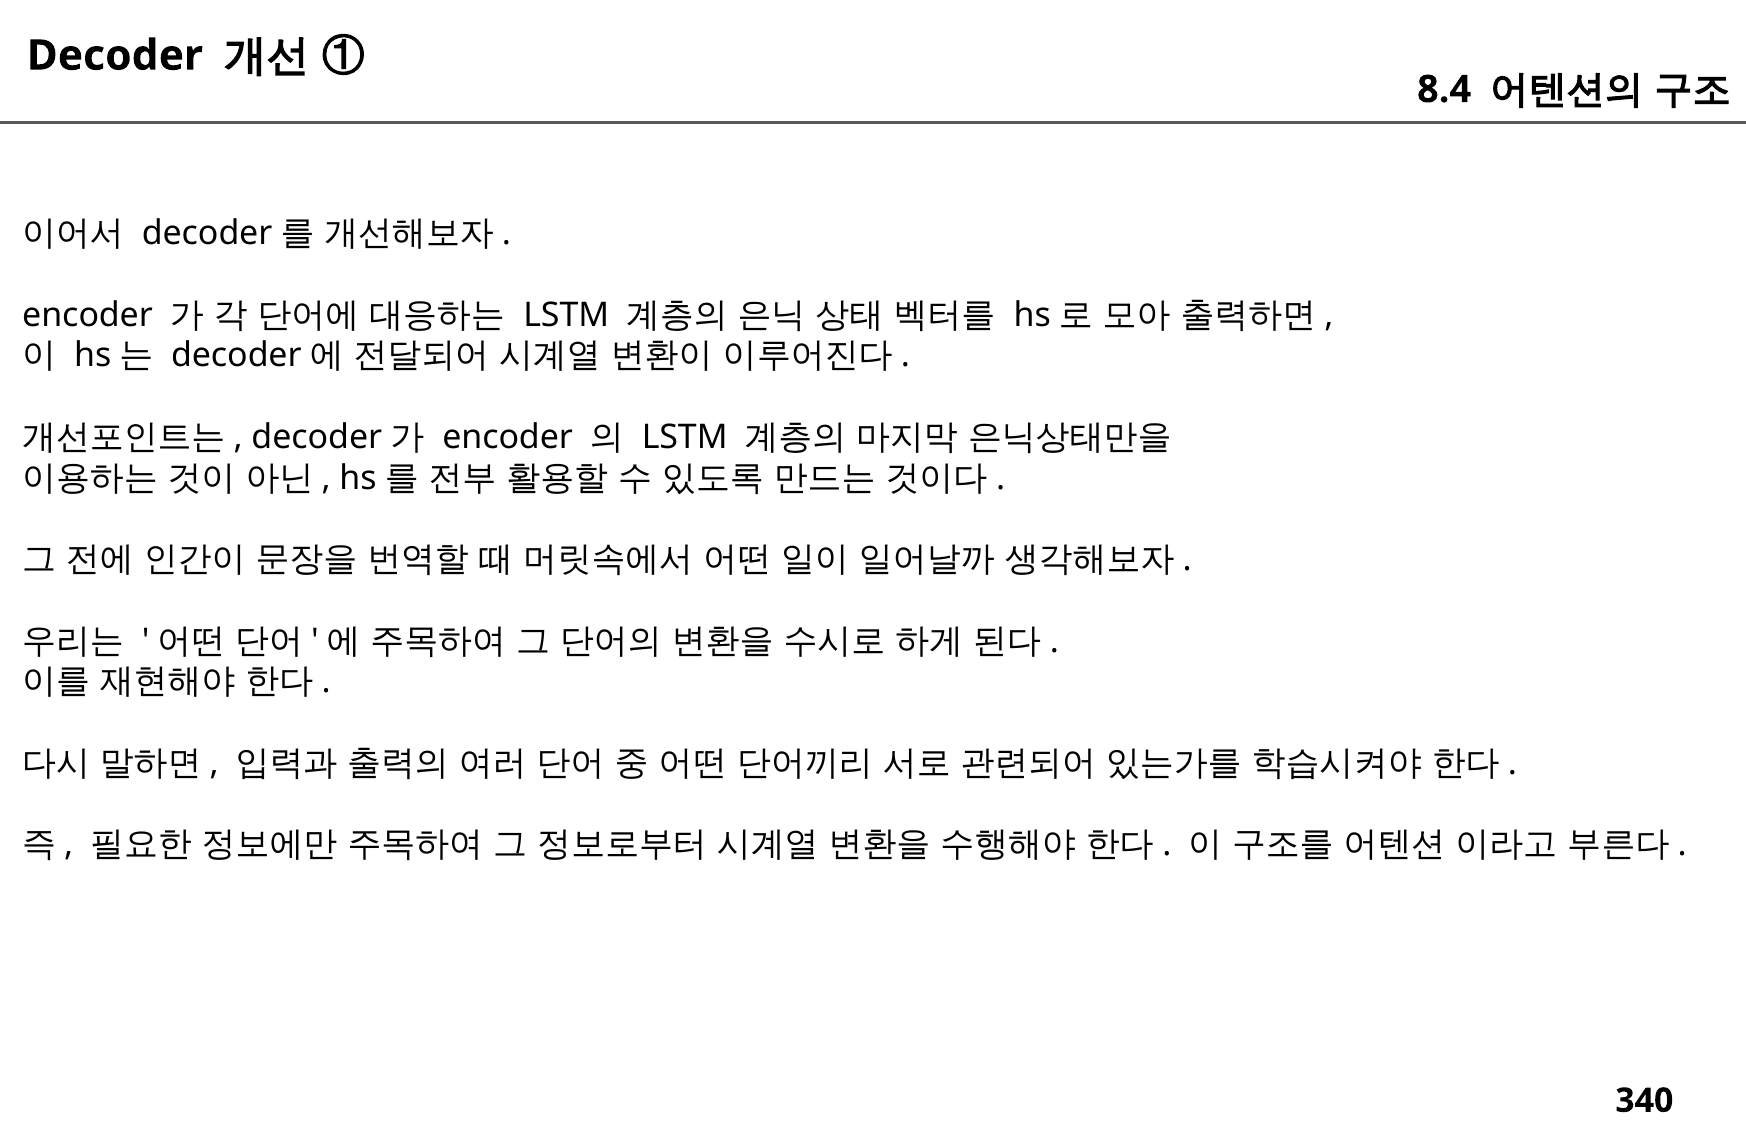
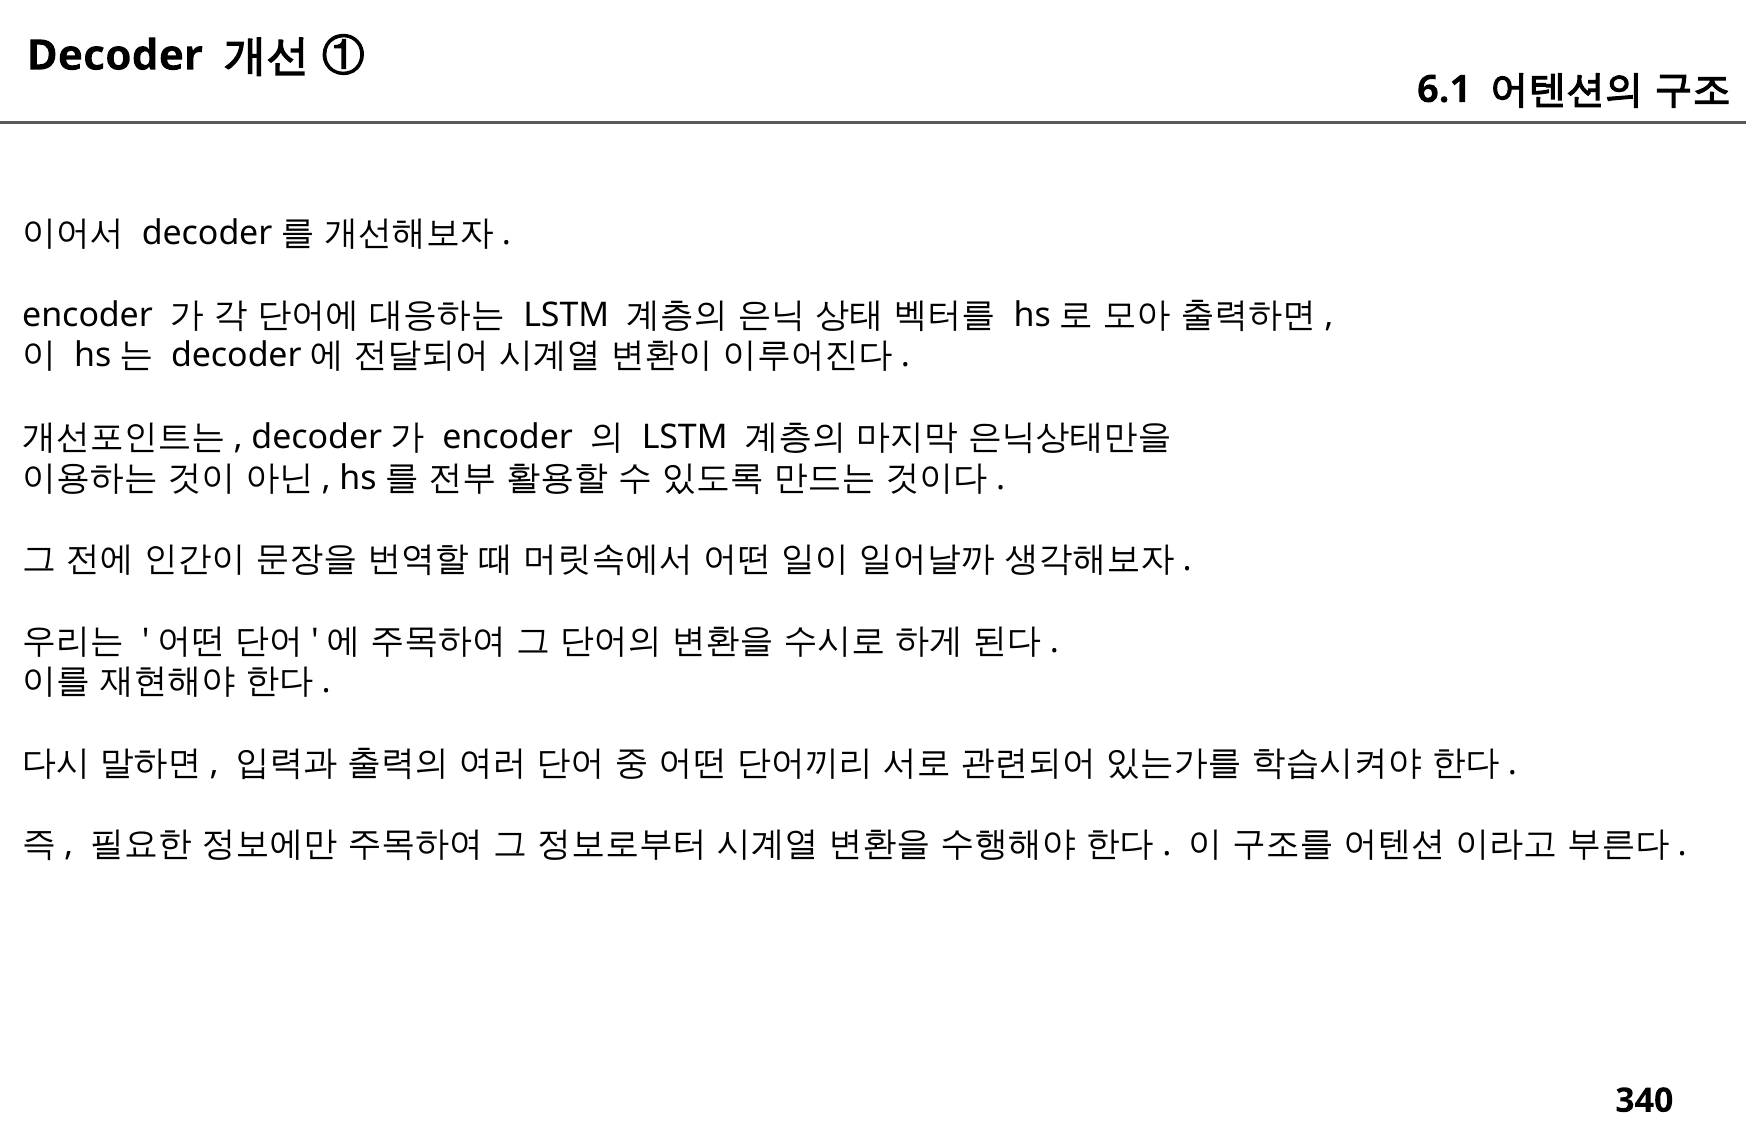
8.4: 8.4 -> 6.1
